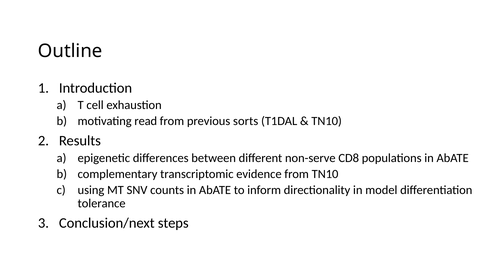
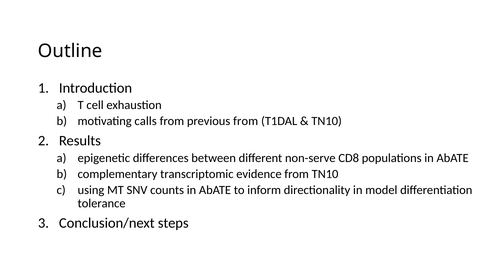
read: read -> calls
previous sorts: sorts -> from
